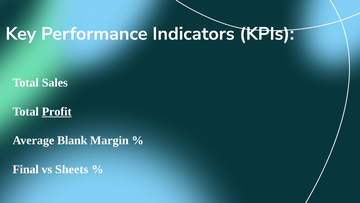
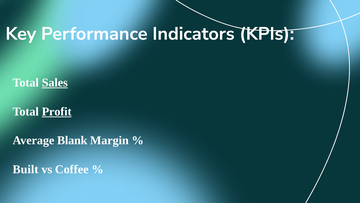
Sales underline: none -> present
Final: Final -> Built
Sheets: Sheets -> Coffee
